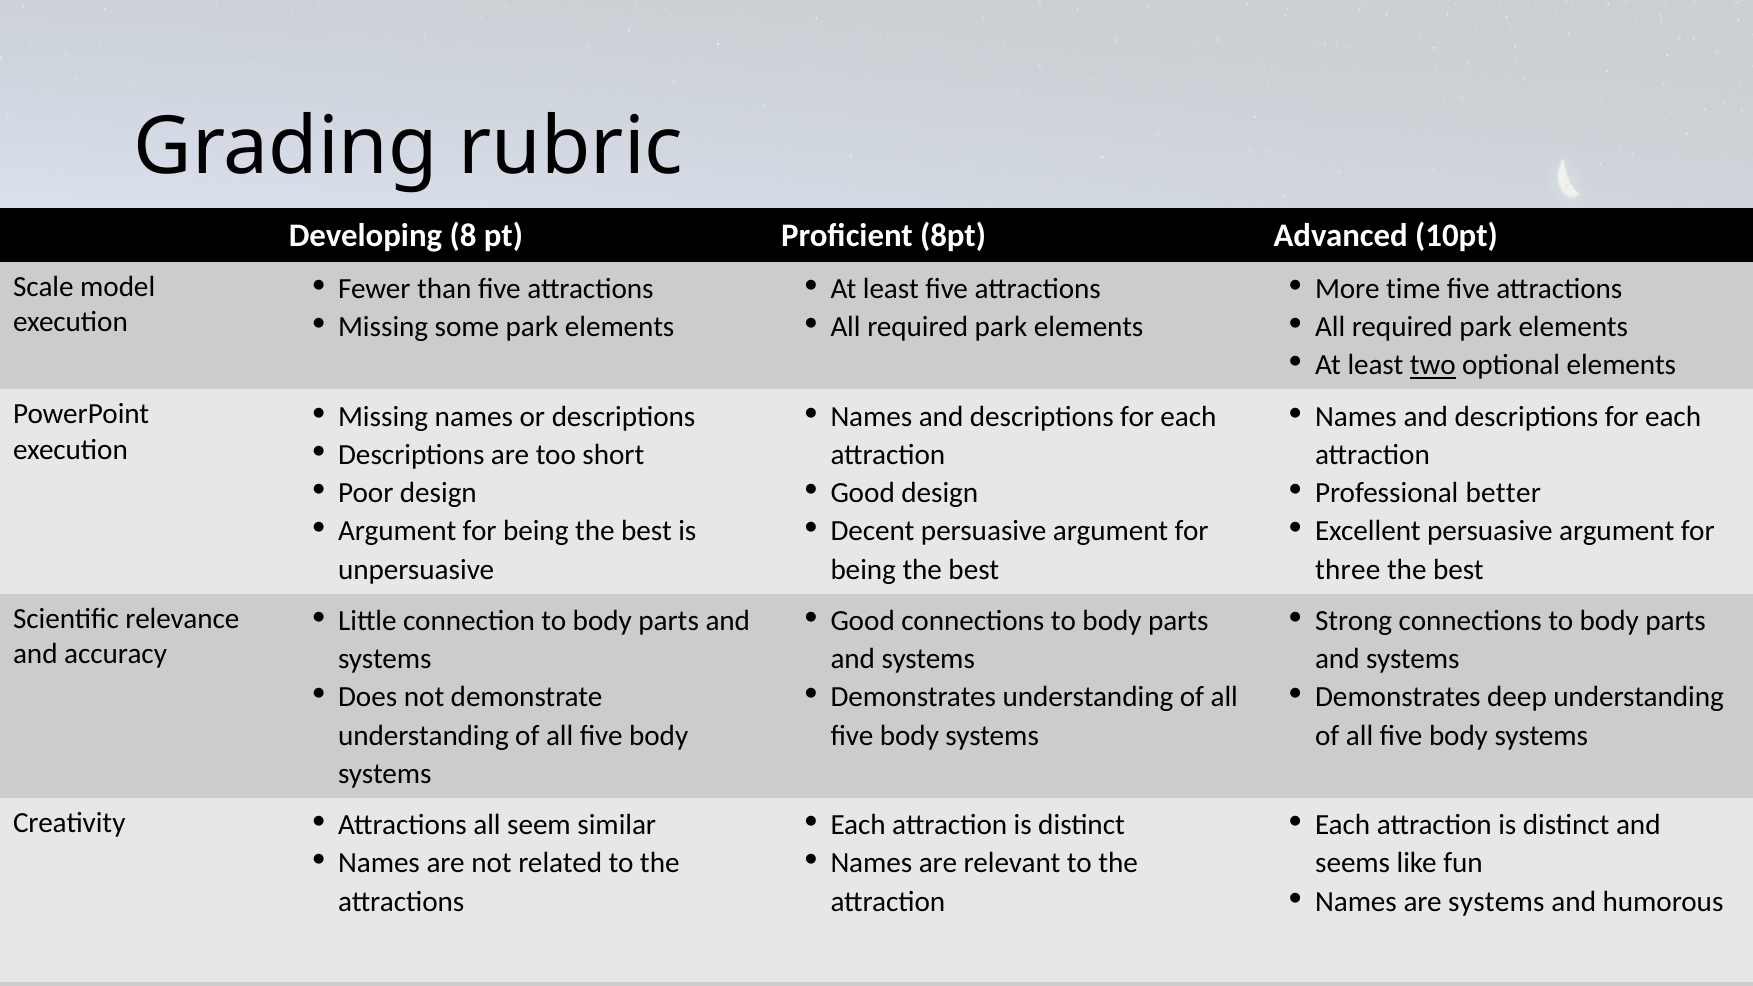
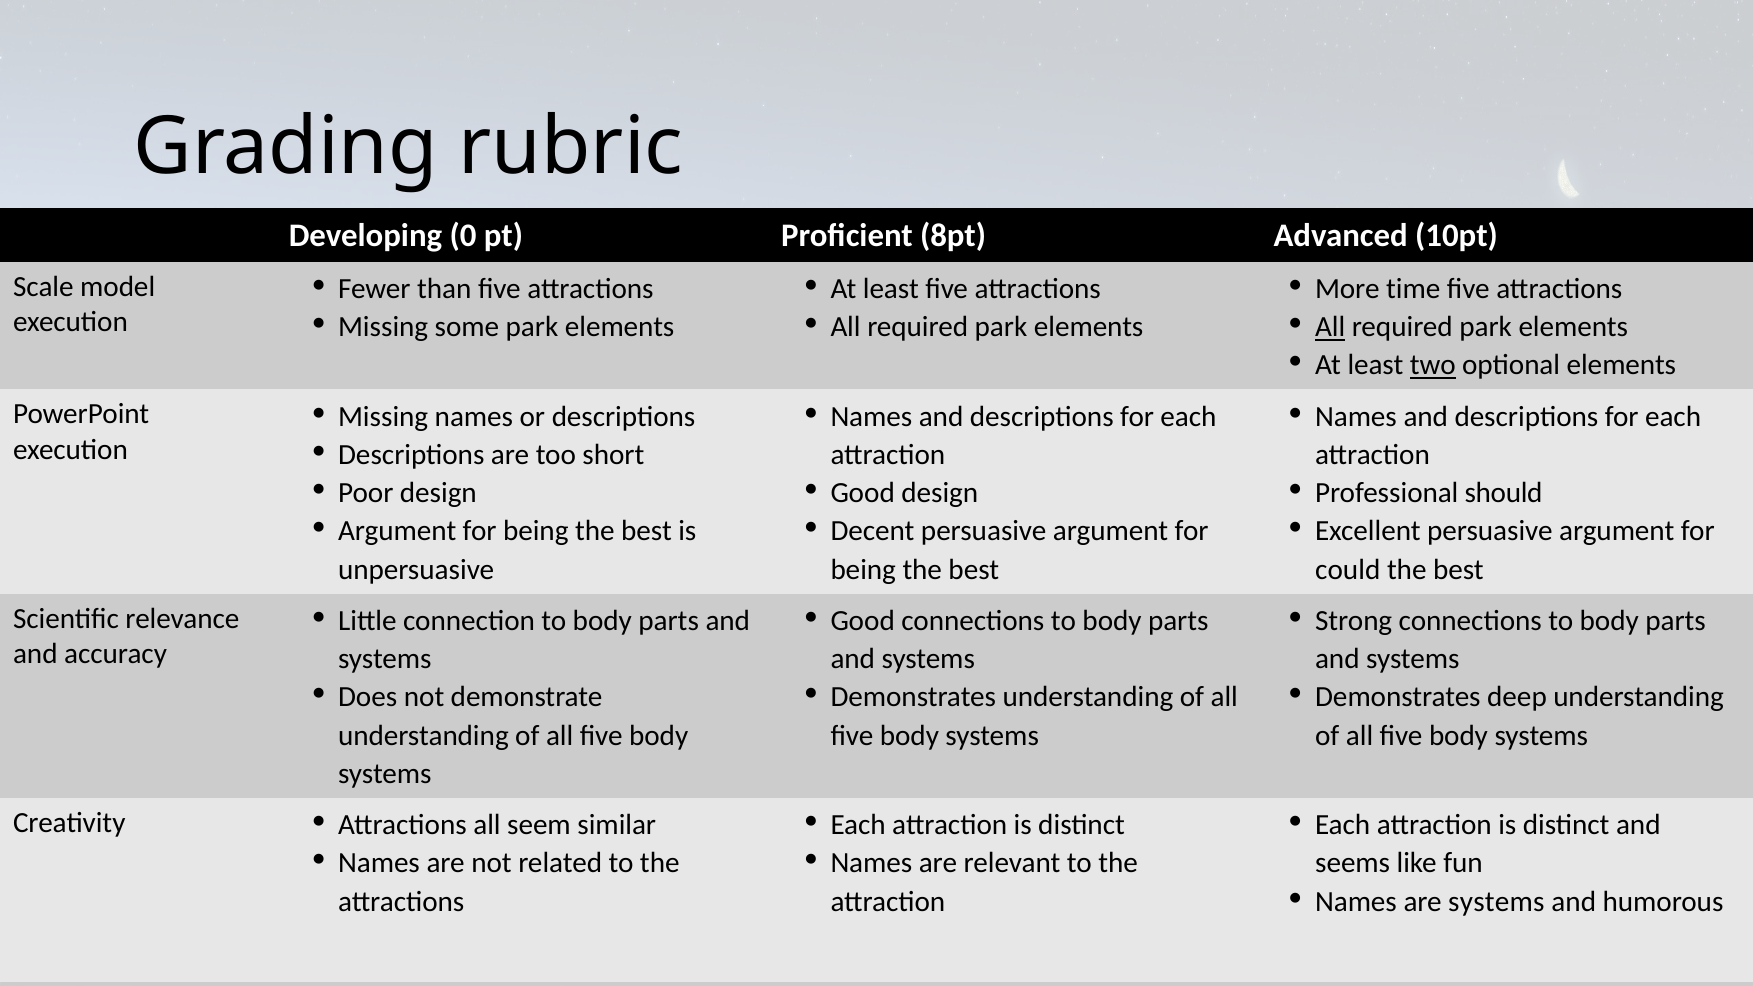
8: 8 -> 0
All at (1330, 327) underline: none -> present
better: better -> should
three: three -> could
